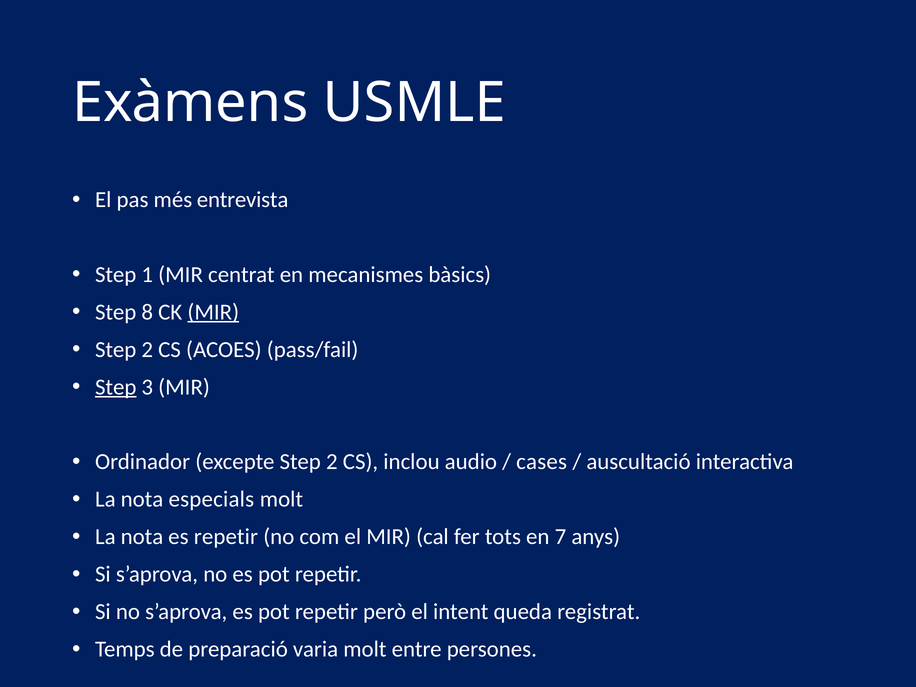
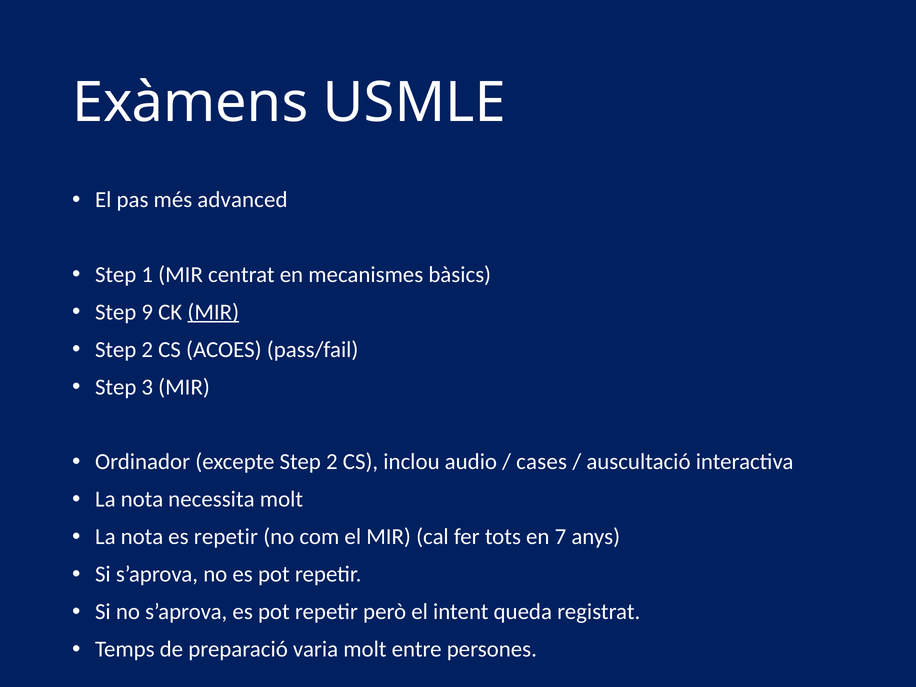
entrevista: entrevista -> advanced
8: 8 -> 9
Step at (116, 387) underline: present -> none
especials: especials -> necessita
